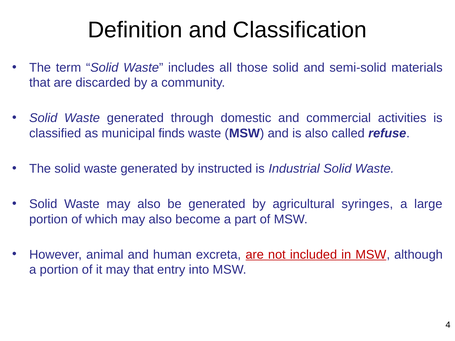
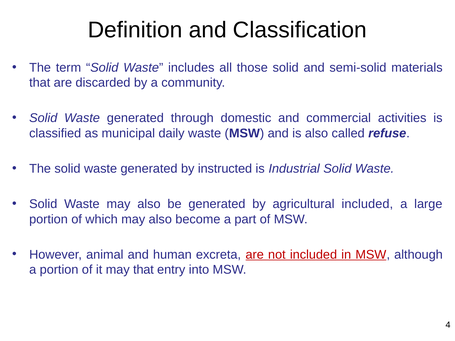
finds: finds -> daily
agricultural syringes: syringes -> included
